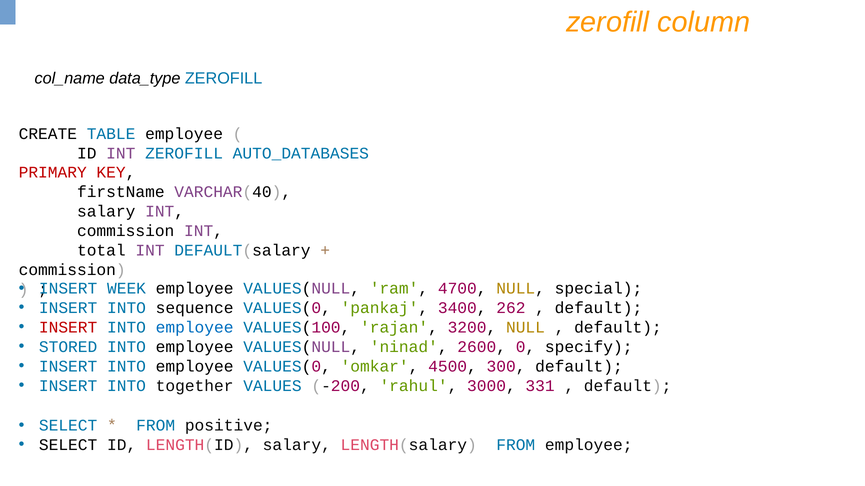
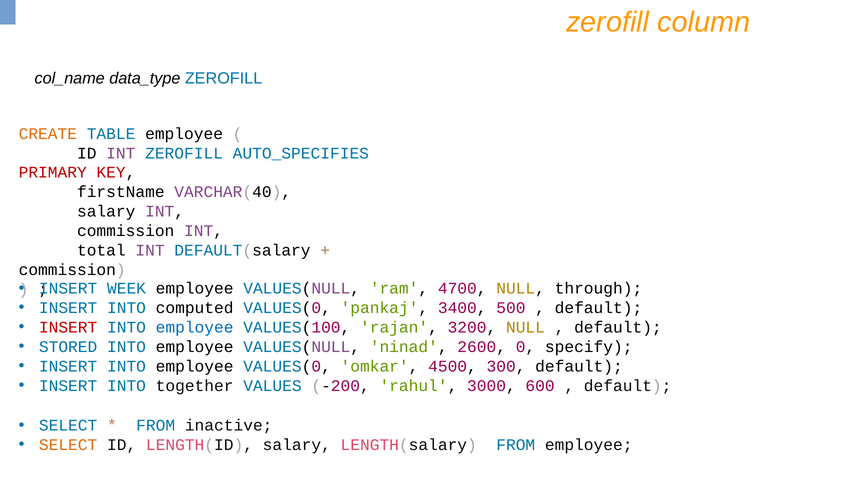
CREATE colour: black -> orange
AUTO_DATABASES: AUTO_DATABASES -> AUTO_SPECIFIES
special: special -> through
sequence: sequence -> computed
262: 262 -> 500
331: 331 -> 600
positive: positive -> inactive
SELECT at (68, 445) colour: black -> orange
